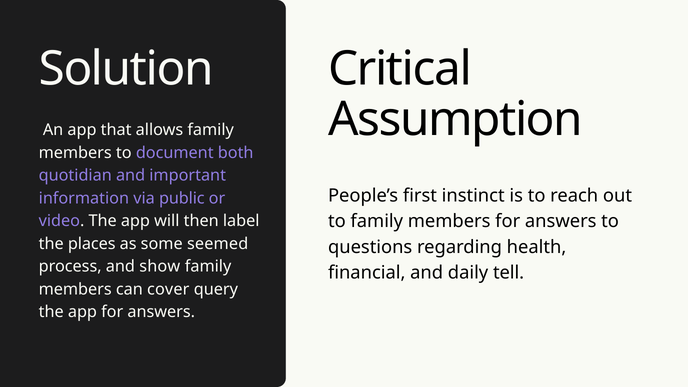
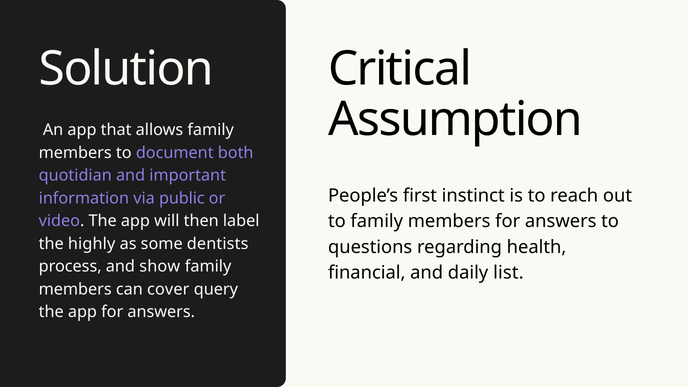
places: places -> highly
seemed: seemed -> dentists
tell: tell -> list
